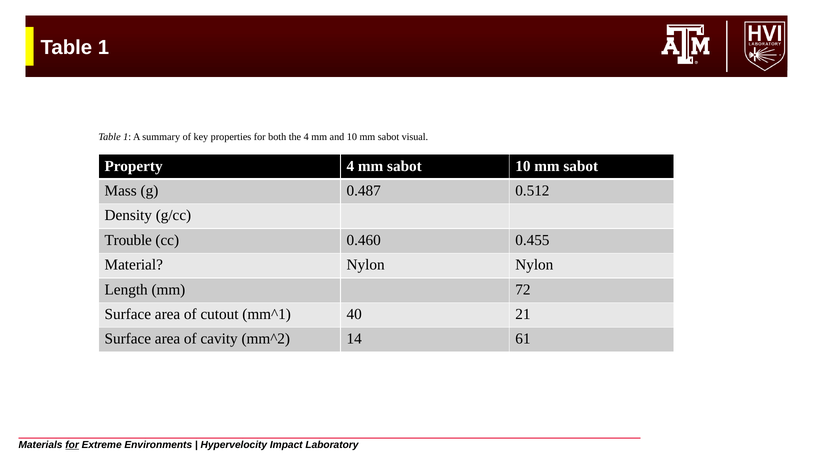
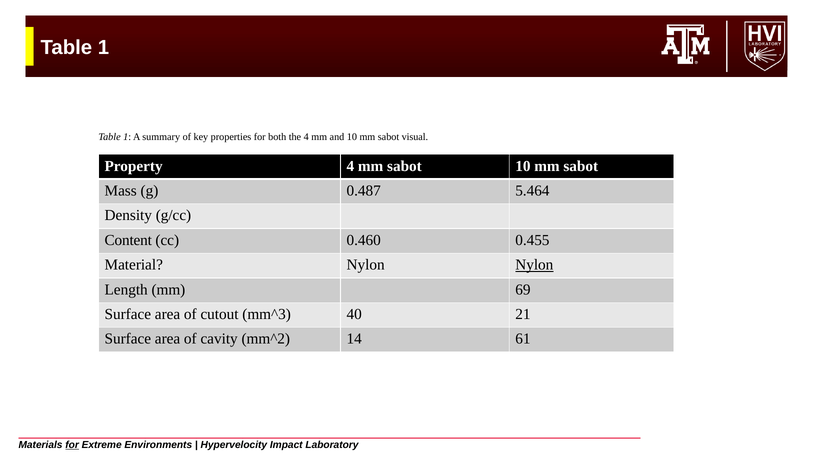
0.512: 0.512 -> 5.464
Trouble: Trouble -> Content
Nylon at (534, 265) underline: none -> present
72: 72 -> 69
mm^1: mm^1 -> mm^3
